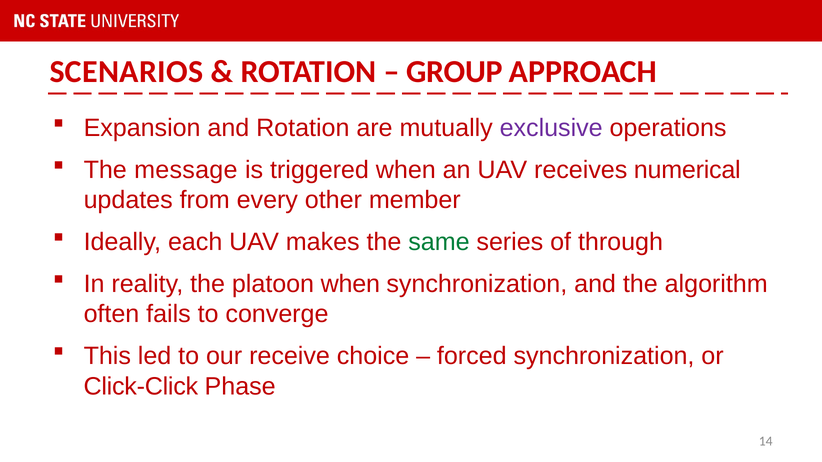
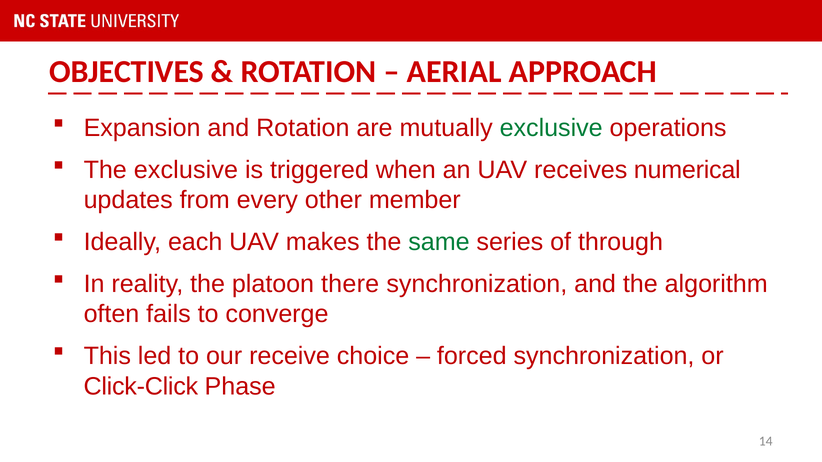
SCENARIOS: SCENARIOS -> OBJECTIVES
GROUP: GROUP -> AERIAL
exclusive at (551, 128) colour: purple -> green
The message: message -> exclusive
platoon when: when -> there
